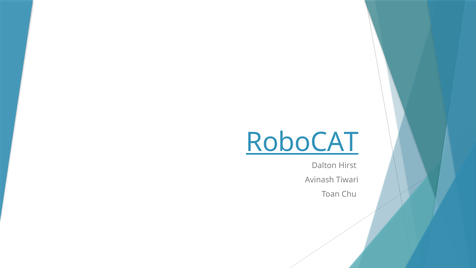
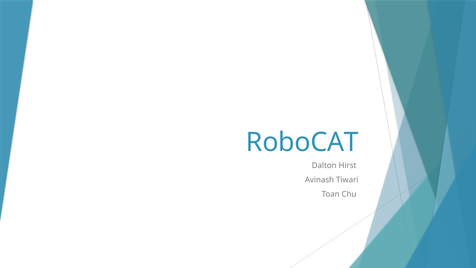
RoboCAT underline: present -> none
